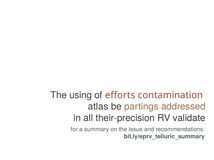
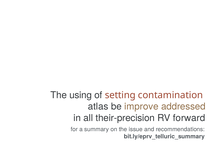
efforts: efforts -> setting
partings: partings -> improve
validate: validate -> forward
